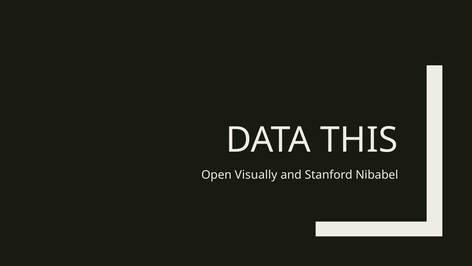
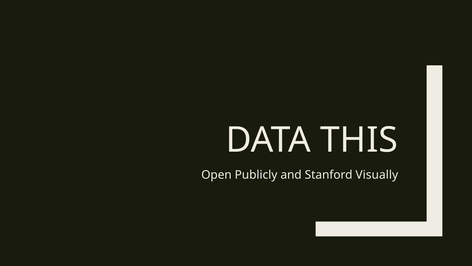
Visually: Visually -> Publicly
Nibabel: Nibabel -> Visually
